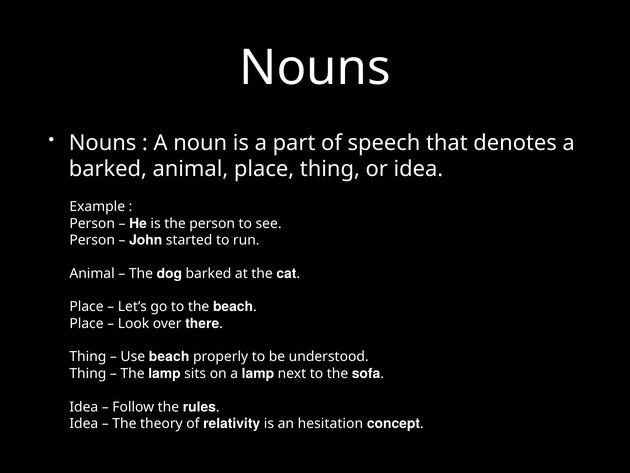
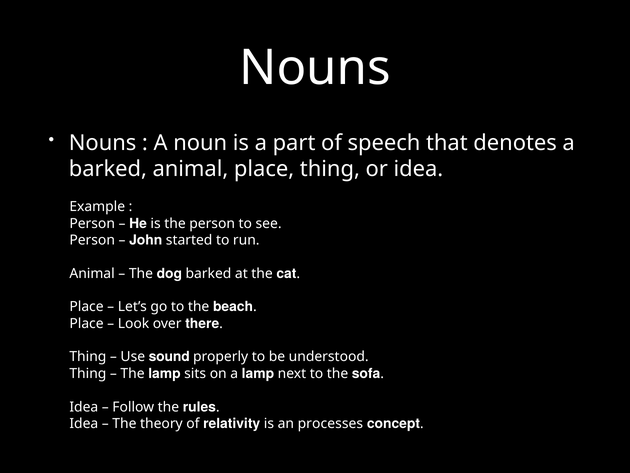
Use beach: beach -> sound
hesitation: hesitation -> processes
